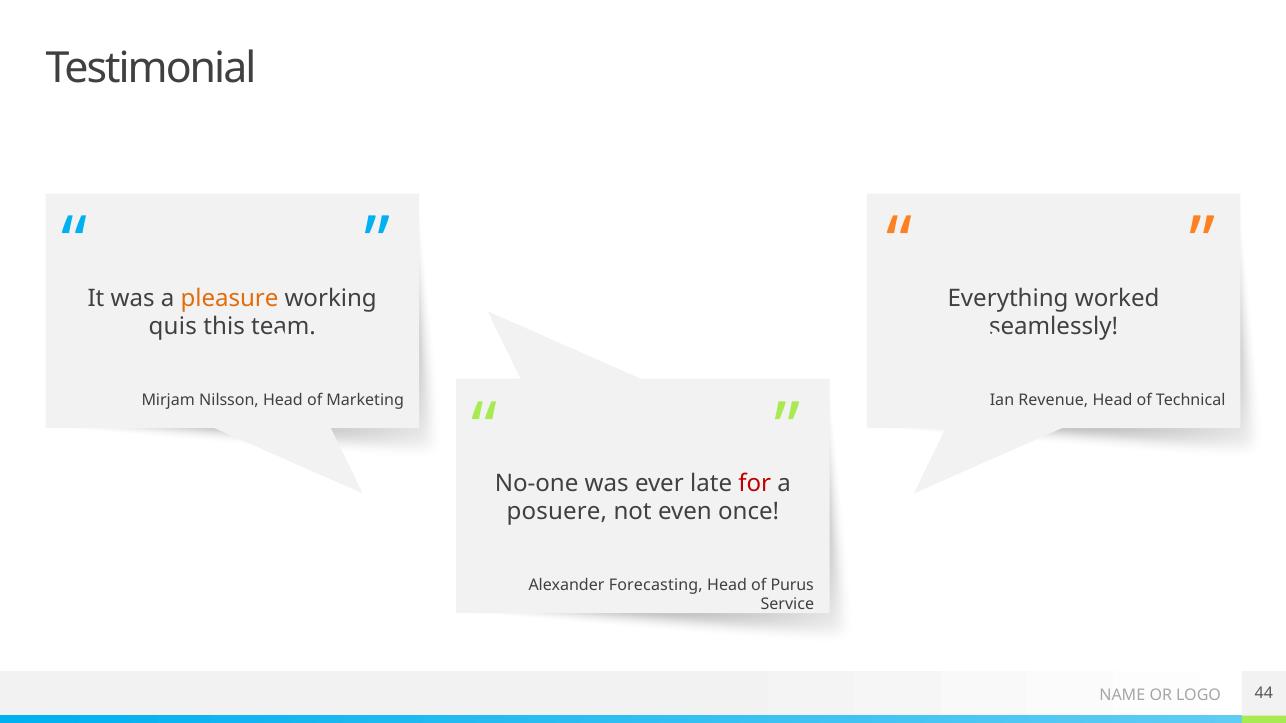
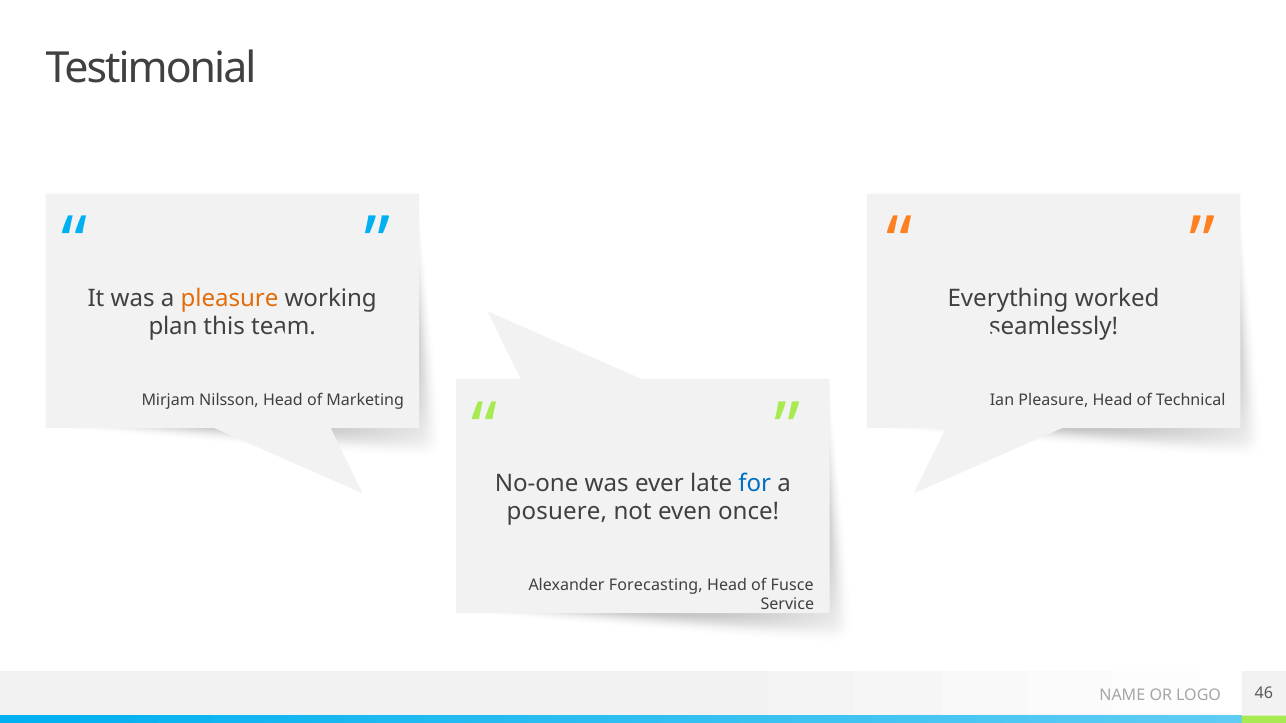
quis: quis -> plan
Ian Revenue: Revenue -> Pleasure
for colour: red -> blue
Purus: Purus -> Fusce
44: 44 -> 46
